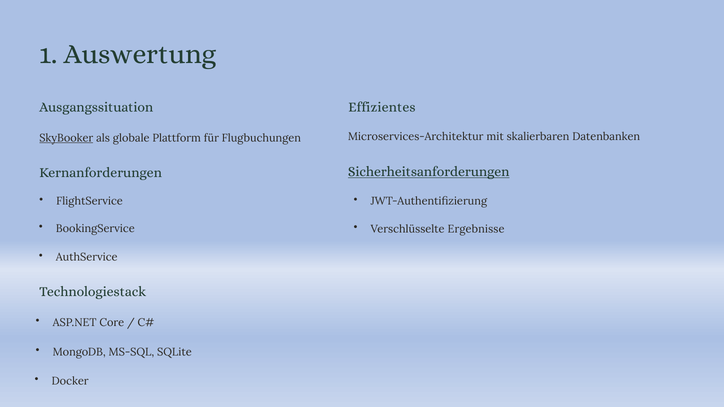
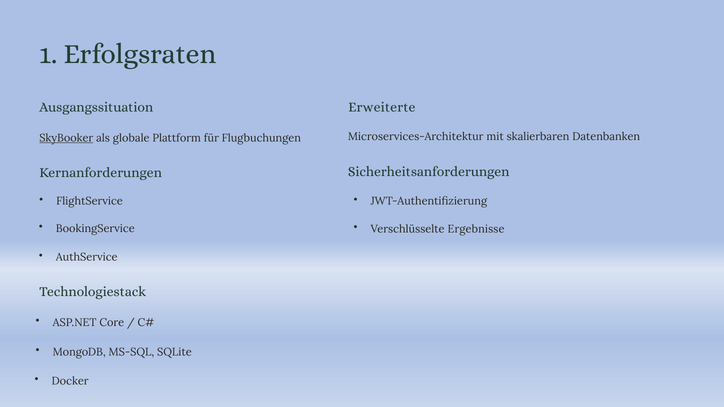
Auswertung: Auswertung -> Erfolgsraten
Effizientes: Effizientes -> Erweiterte
Sicherheitsanforderungen underline: present -> none
